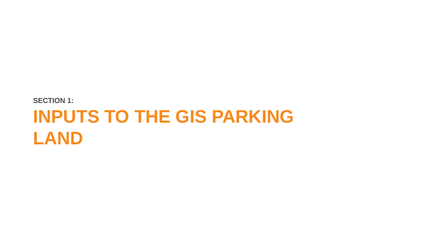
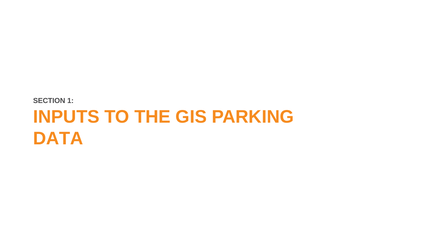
LAND: LAND -> DATA
